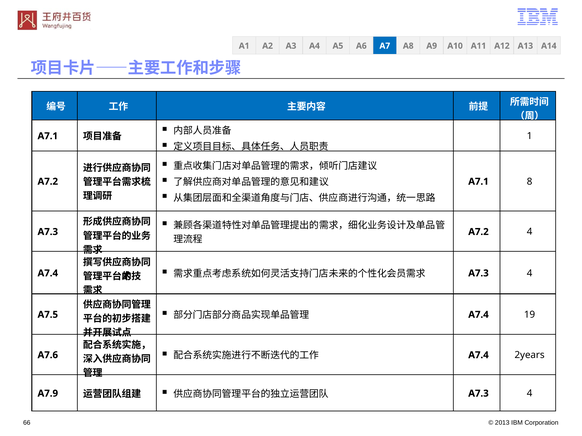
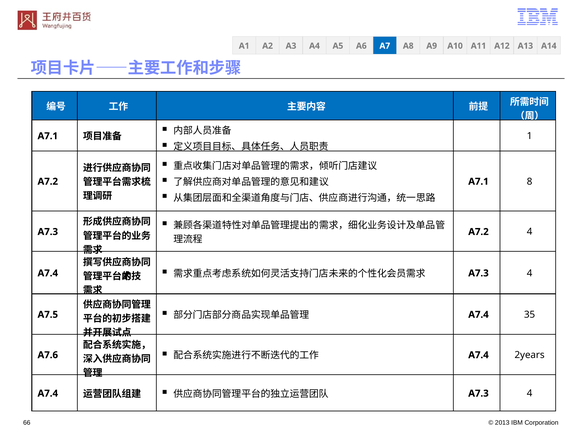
19: 19 -> 35
A7.9 at (48, 394): A7.9 -> A7.4
